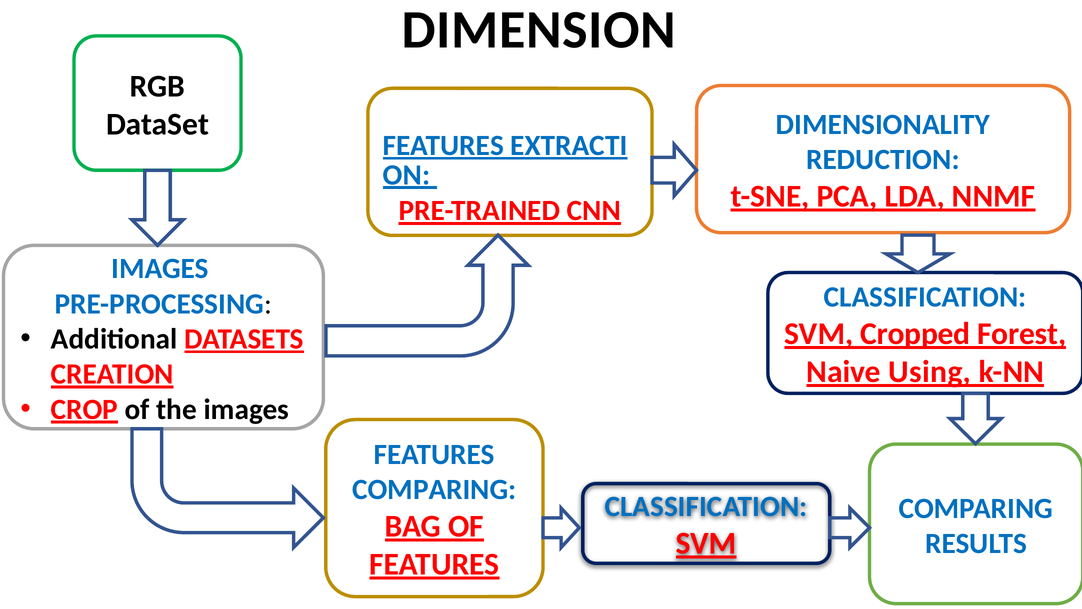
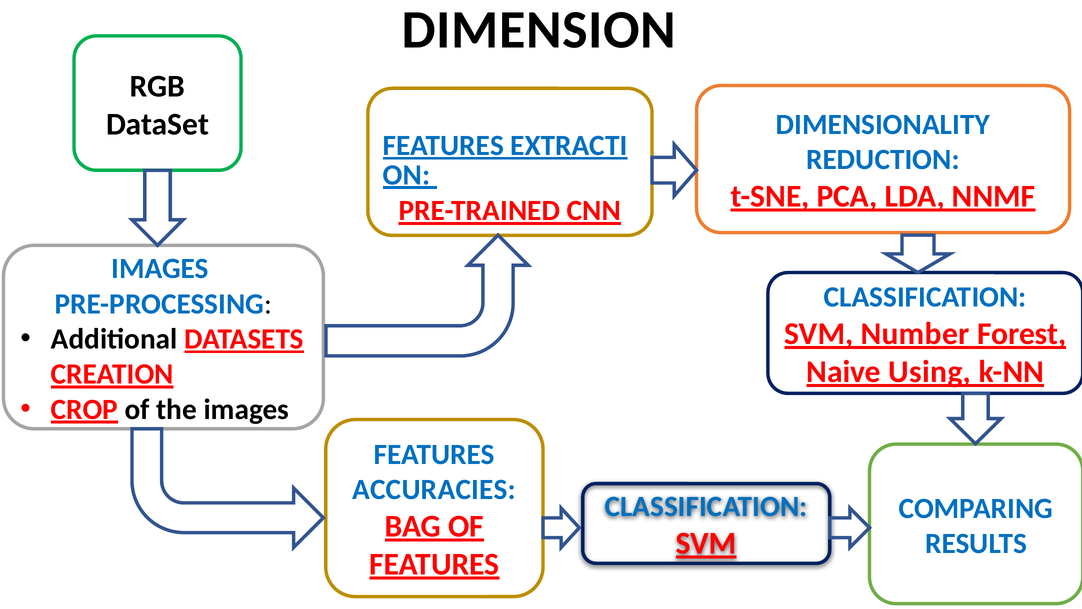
Cropped: Cropped -> Number
COMPARING at (434, 489): COMPARING -> ACCURACIES
